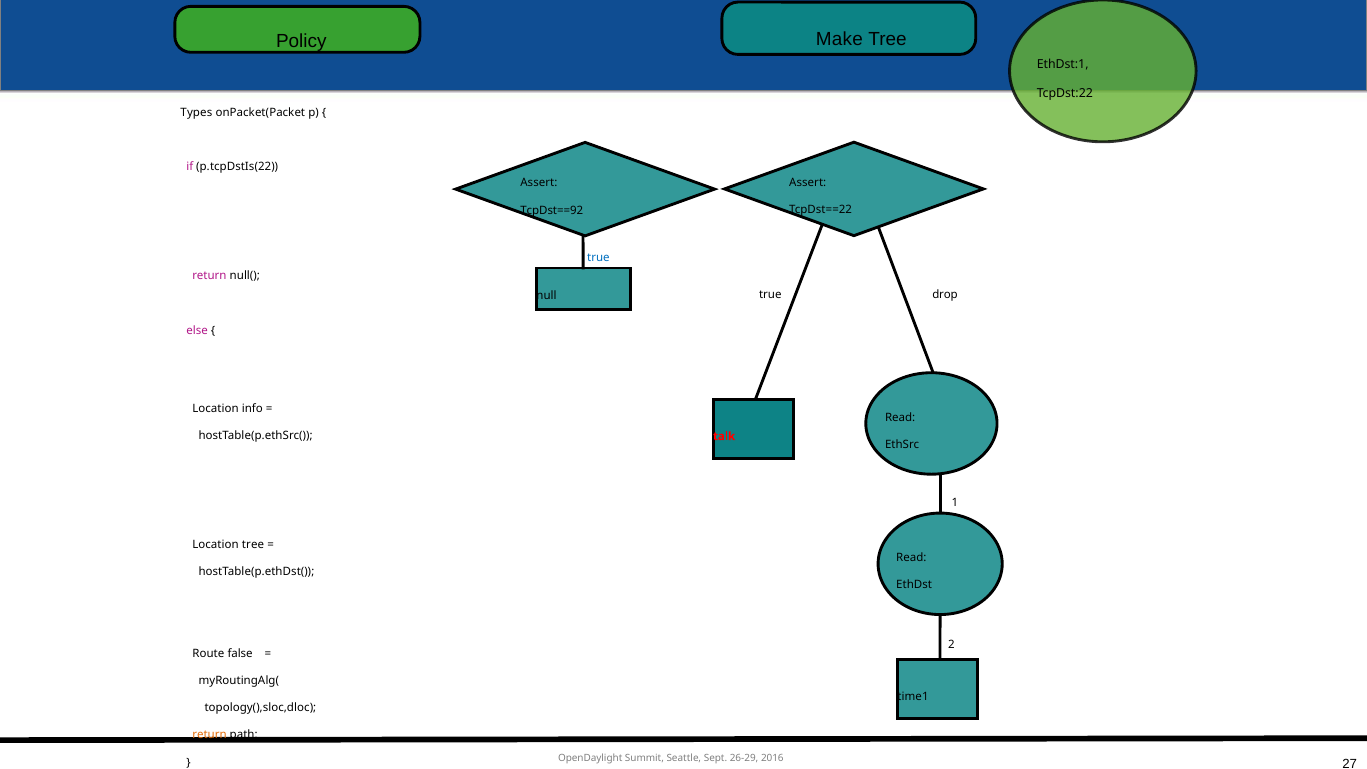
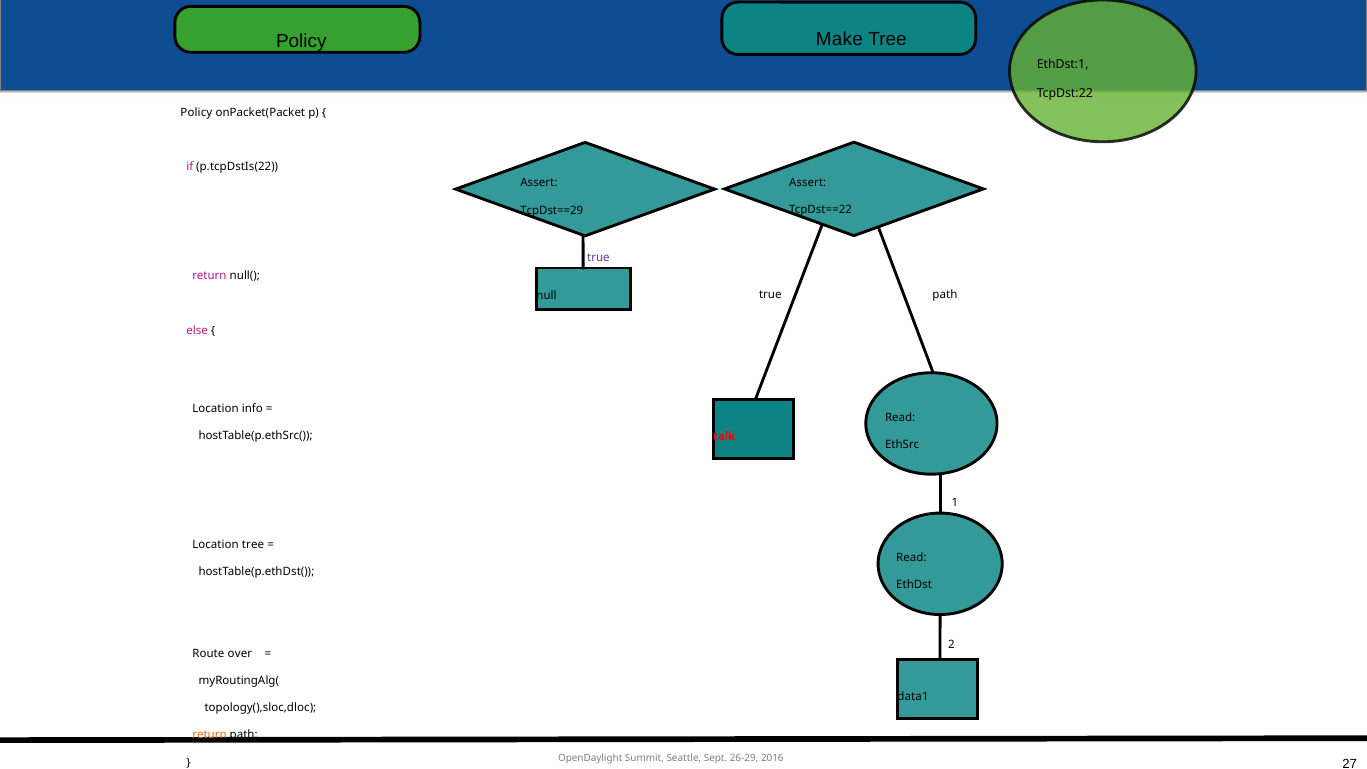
Types at (196, 113): Types -> Policy
TcpDst==92: TcpDst==92 -> TcpDst==29
true at (598, 257) colour: blue -> purple
true drop: drop -> path
false: false -> over
time1: time1 -> data1
